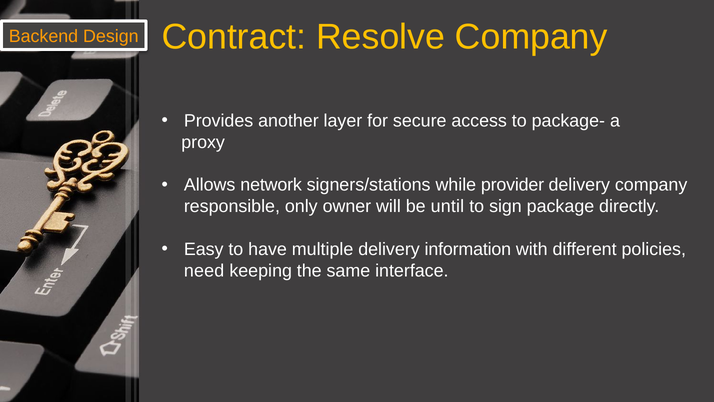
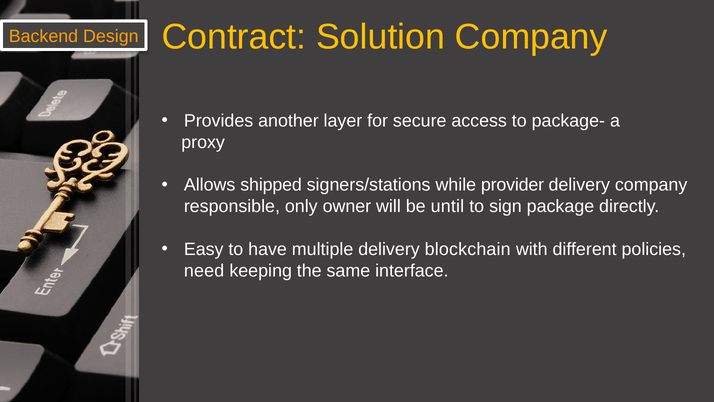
Resolve: Resolve -> Solution
network: network -> shipped
information: information -> blockchain
